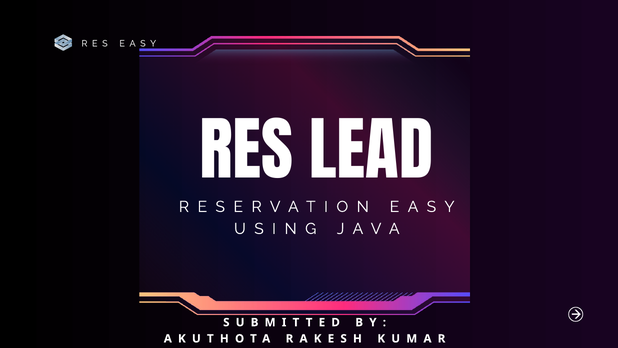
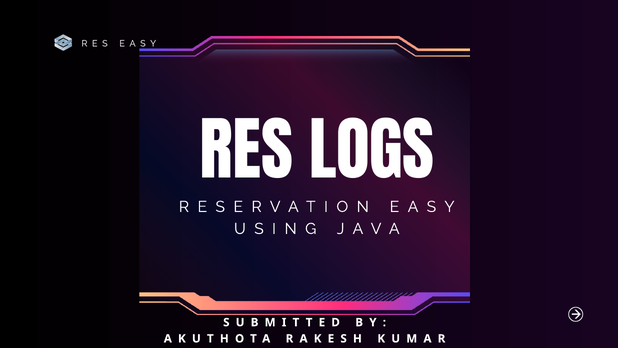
LEAD: LEAD -> LOGS
